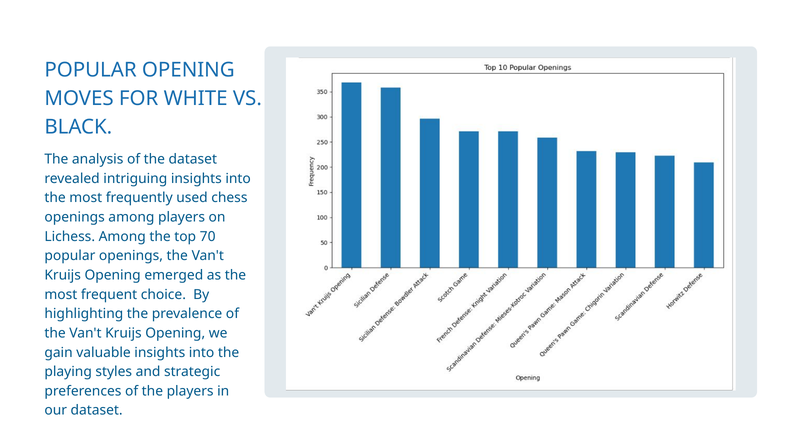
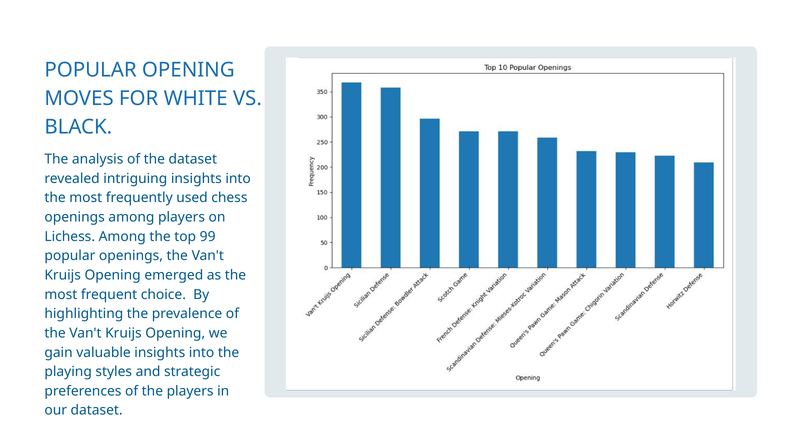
70: 70 -> 99
